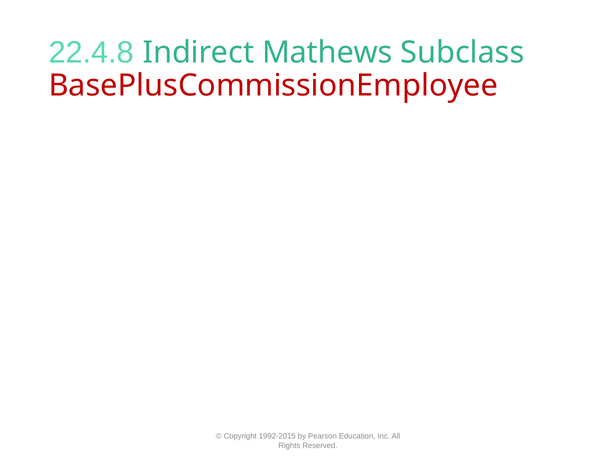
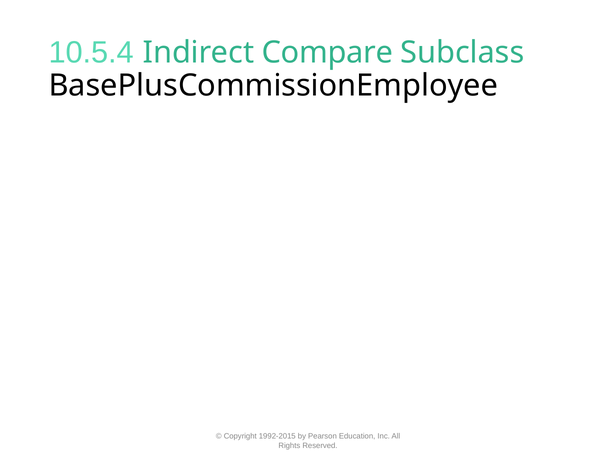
22.4.8: 22.4.8 -> 10.5.4
Mathews: Mathews -> Compare
BasePlusCommissionEmployee colour: red -> black
